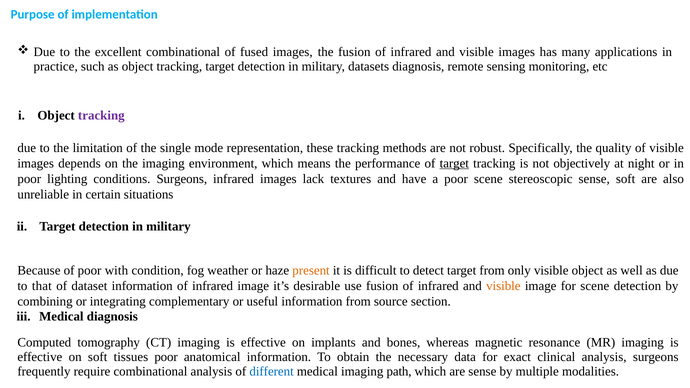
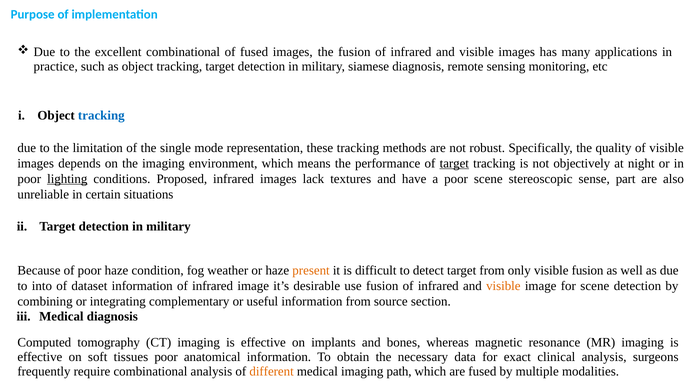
datasets: datasets -> siamese
tracking at (101, 115) colour: purple -> blue
lighting underline: none -> present
conditions Surgeons: Surgeons -> Proposed
sense soft: soft -> part
poor with: with -> haze
visible object: object -> fusion
that: that -> into
different colour: blue -> orange
are sense: sense -> fused
